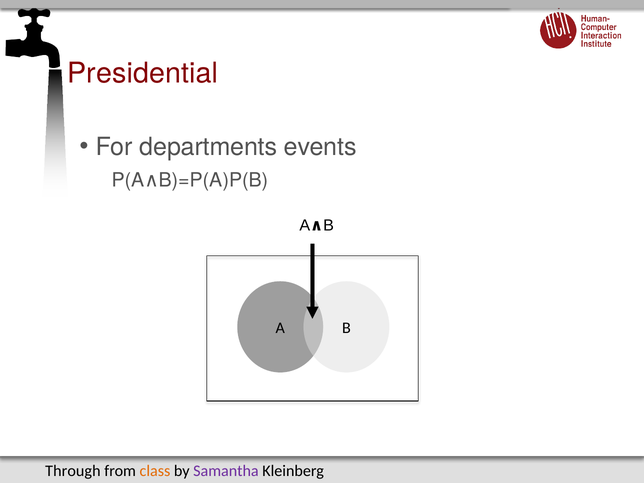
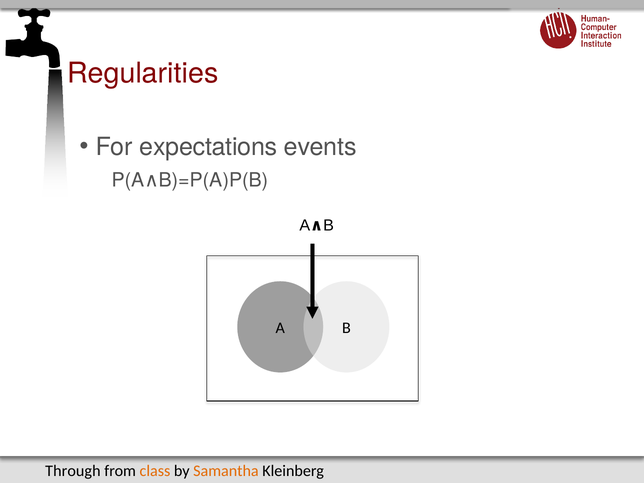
Presidential: Presidential -> Regularities
departments: departments -> expectations
Samantha colour: purple -> orange
